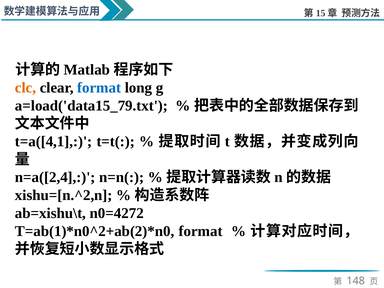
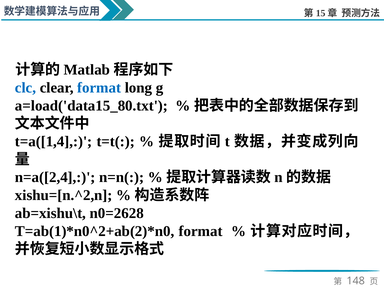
clc colour: orange -> blue
a=load('data15_79.txt: a=load('data15_79.txt -> a=load('data15_80.txt
t=a([4,1: t=a([4,1 -> t=a([1,4
n0=4272: n0=4272 -> n0=2628
